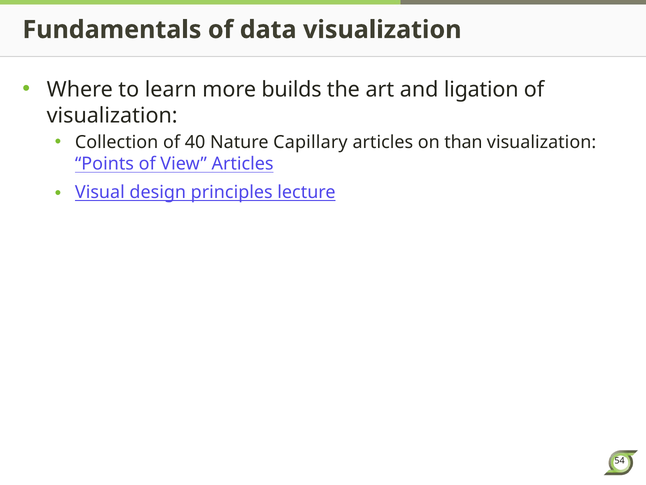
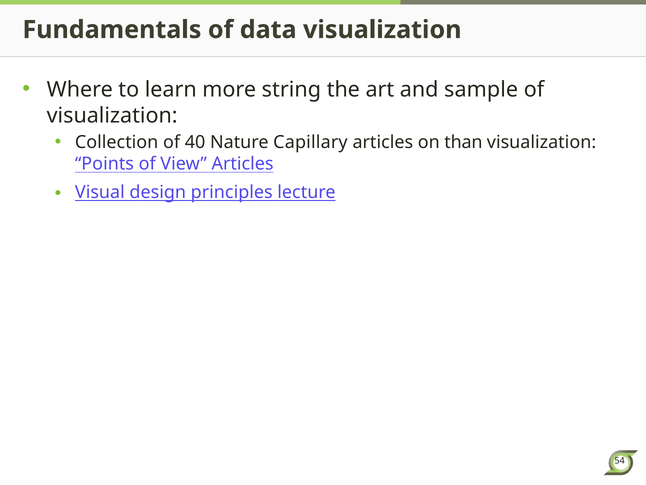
builds: builds -> string
ligation: ligation -> sample
